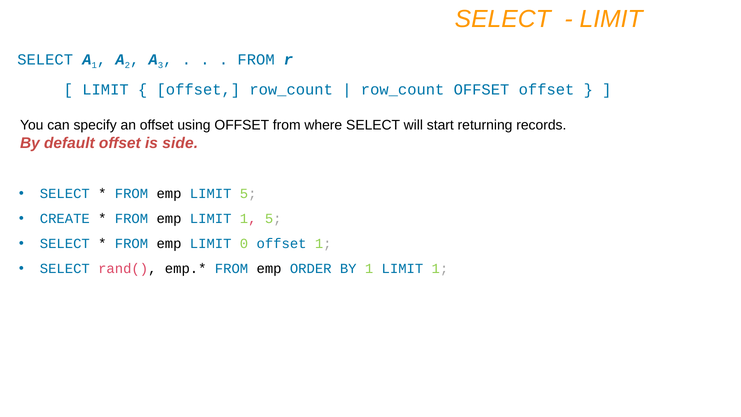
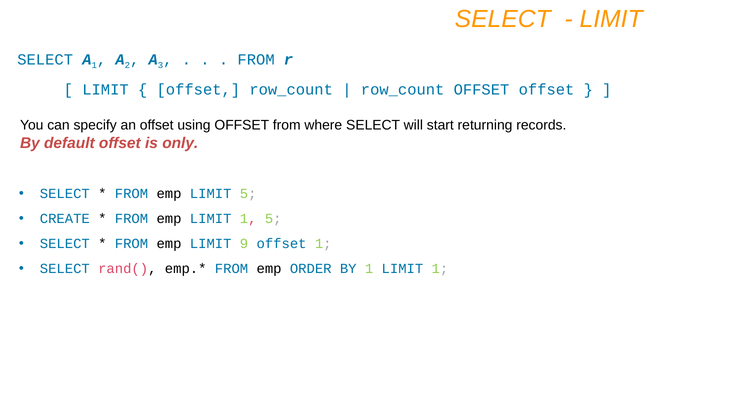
side: side -> only
0: 0 -> 9
